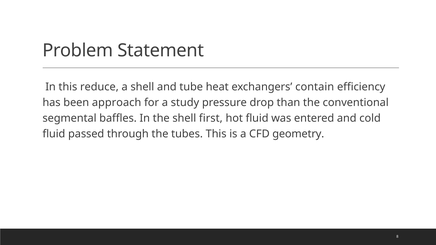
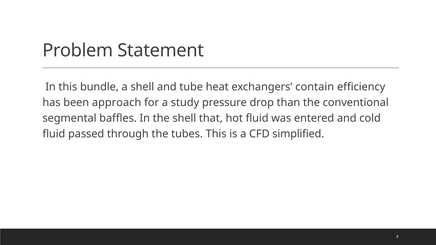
reduce: reduce -> bundle
first: first -> that
geometry: geometry -> simplified
